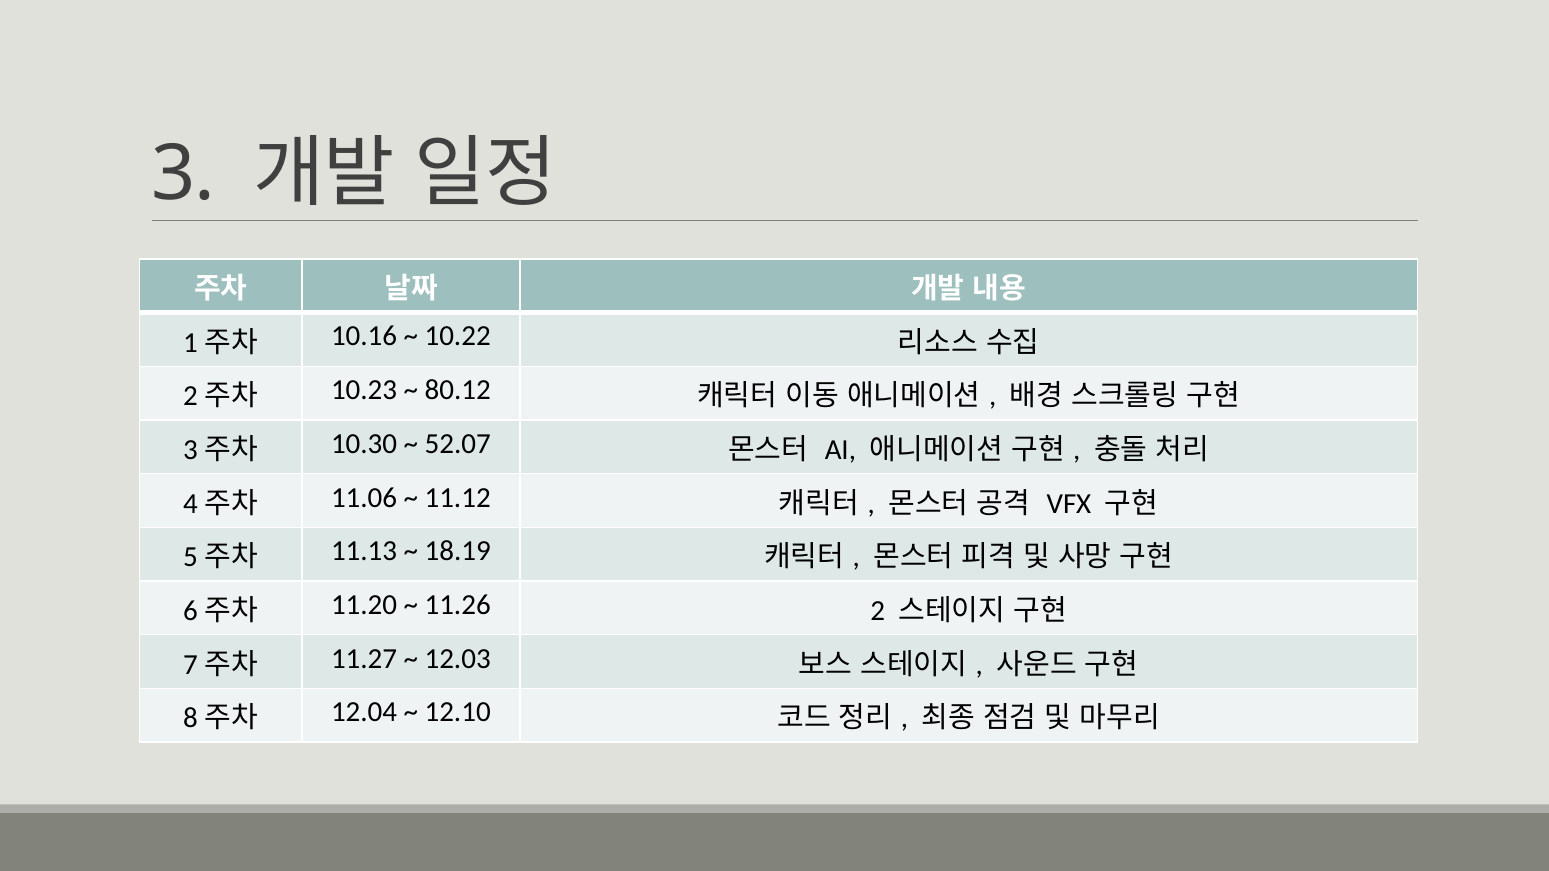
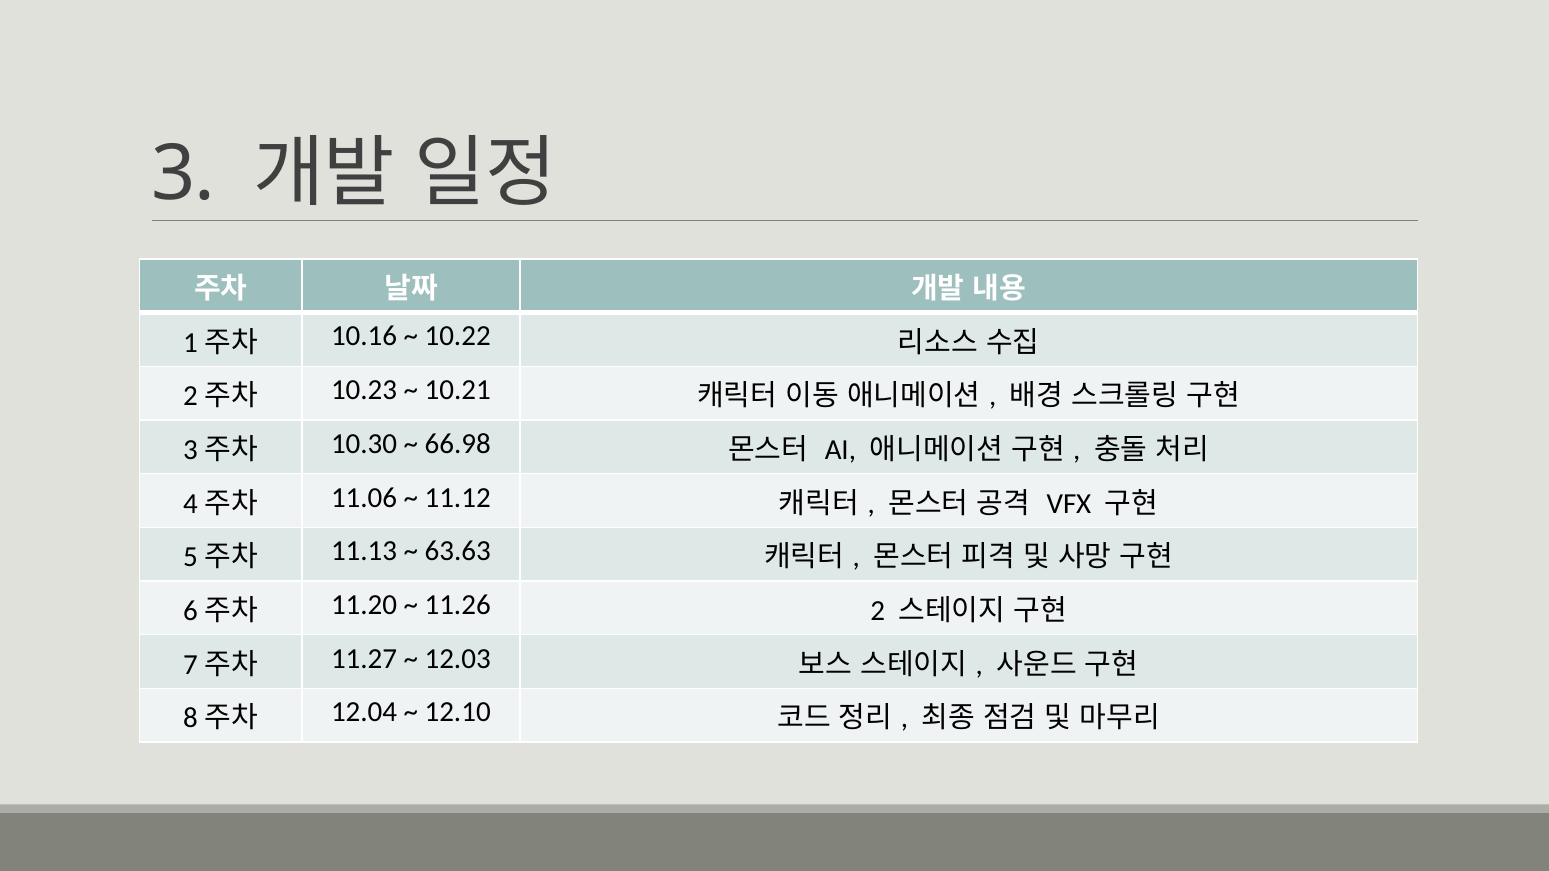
80.12: 80.12 -> 10.21
52.07: 52.07 -> 66.98
18.19: 18.19 -> 63.63
